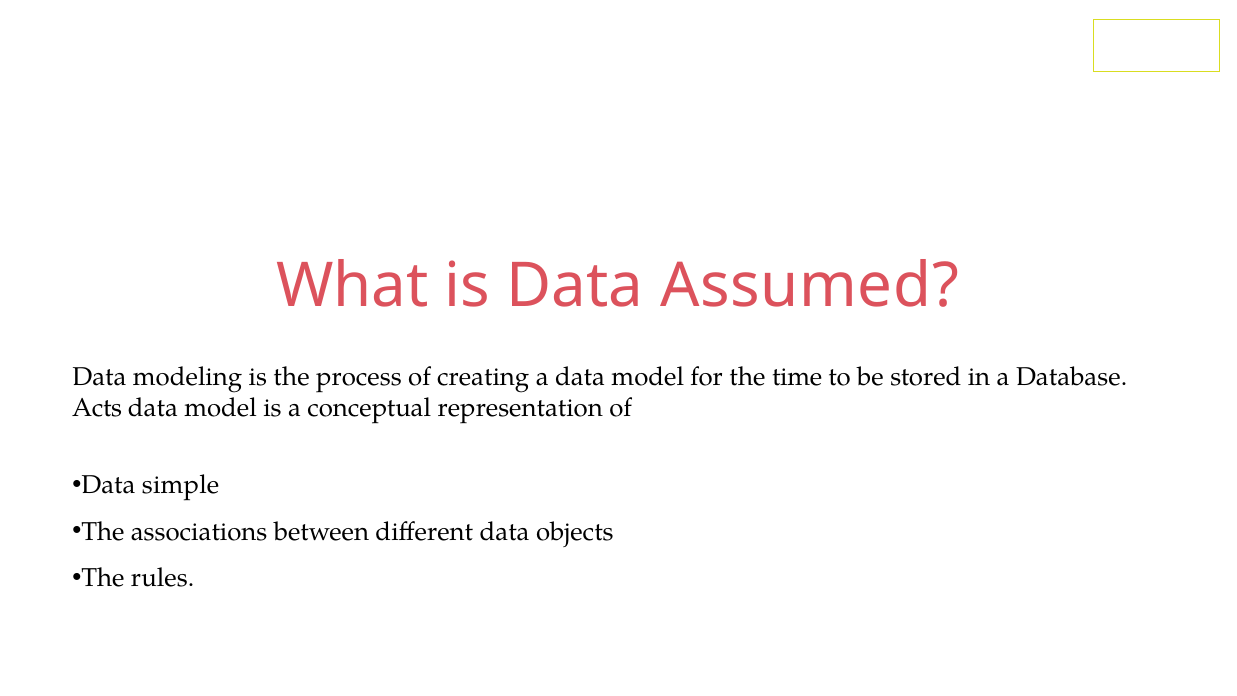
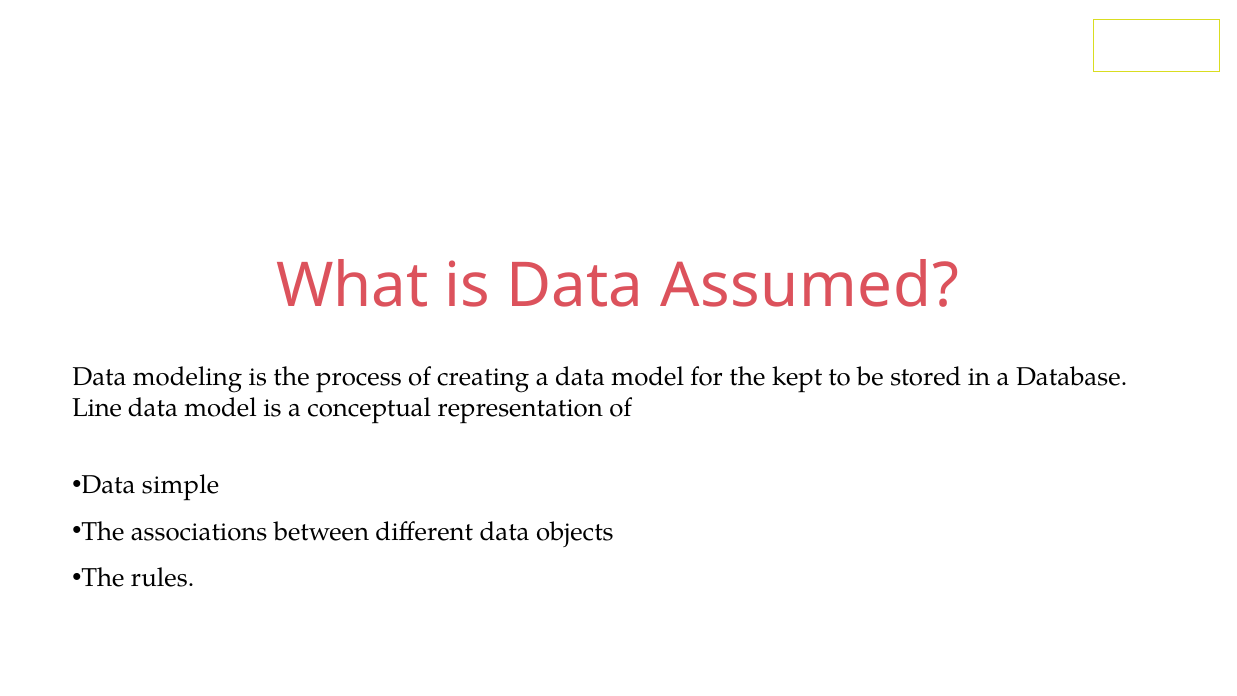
time: time -> kept
Acts: Acts -> Line
